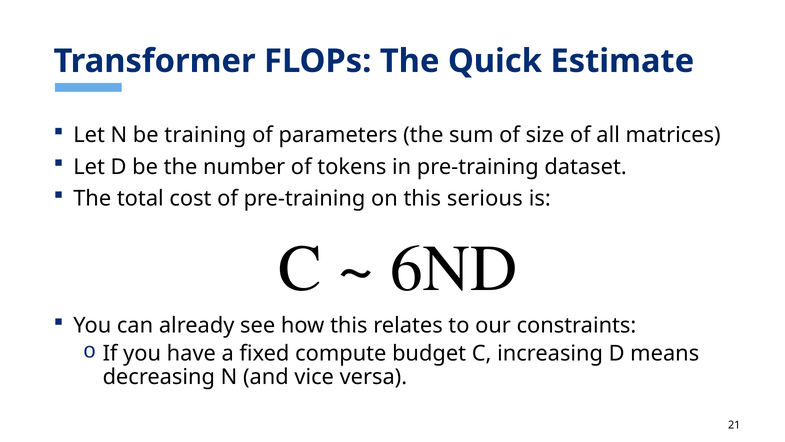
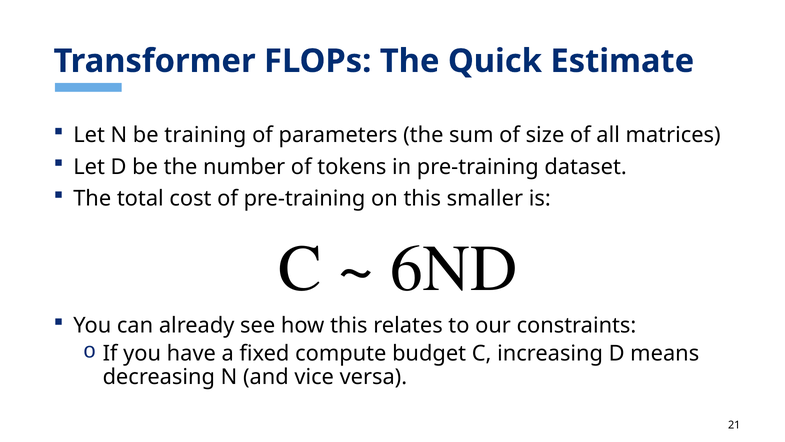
serious: serious -> smaller
